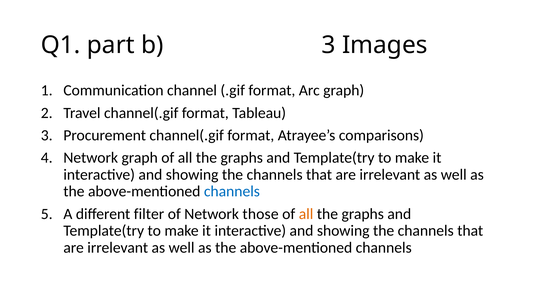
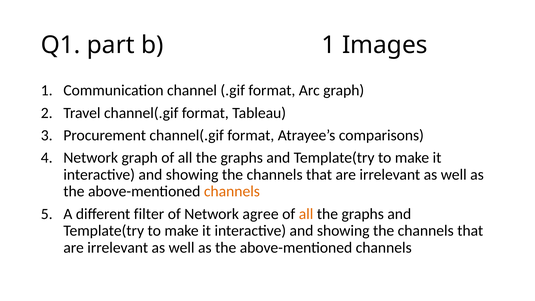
b 3: 3 -> 1
channels at (232, 191) colour: blue -> orange
those: those -> agree
